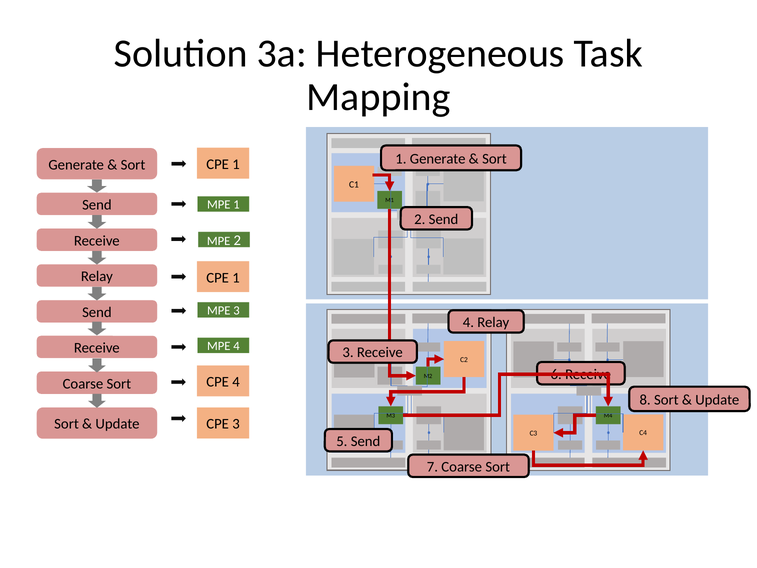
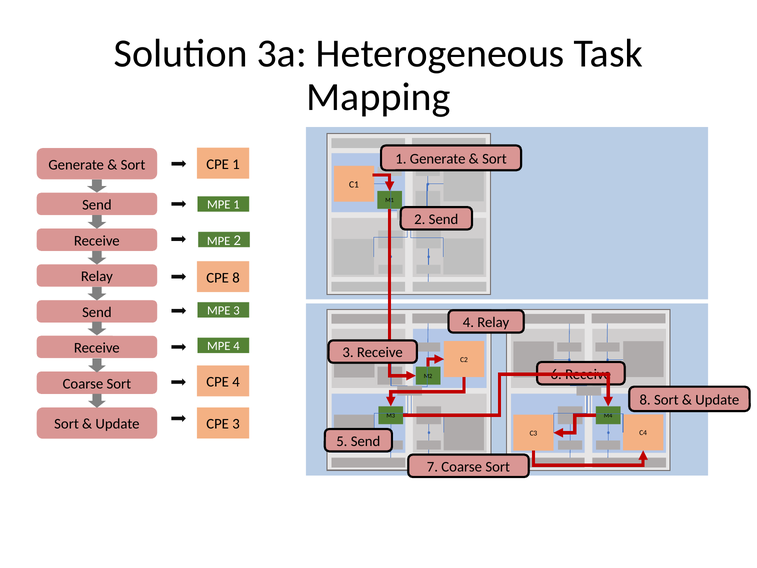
1 at (236, 278): 1 -> 8
